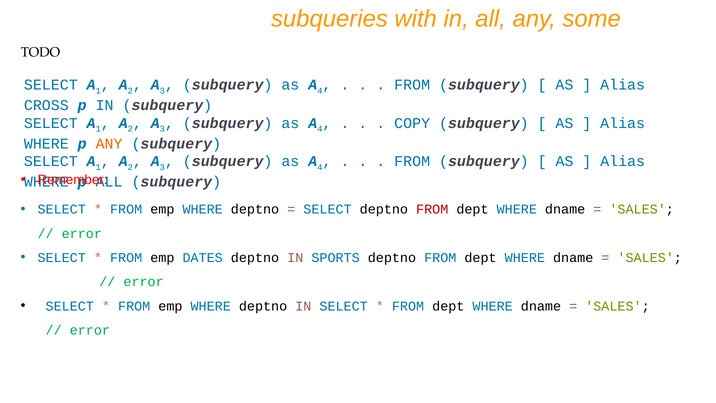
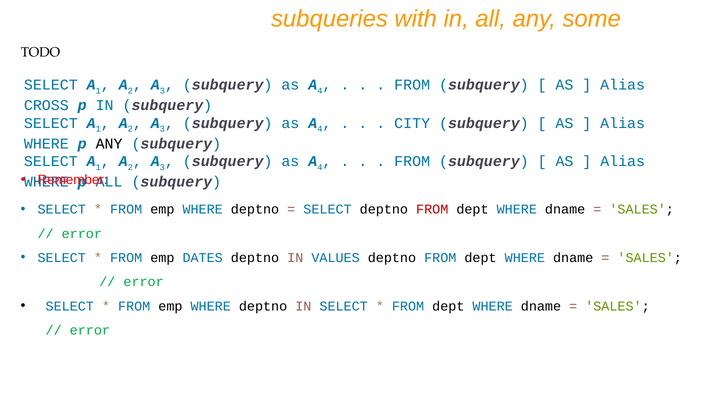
COPY: COPY -> CITY
ANY at (109, 144) colour: orange -> black
SPORTS: SPORTS -> VALUES
